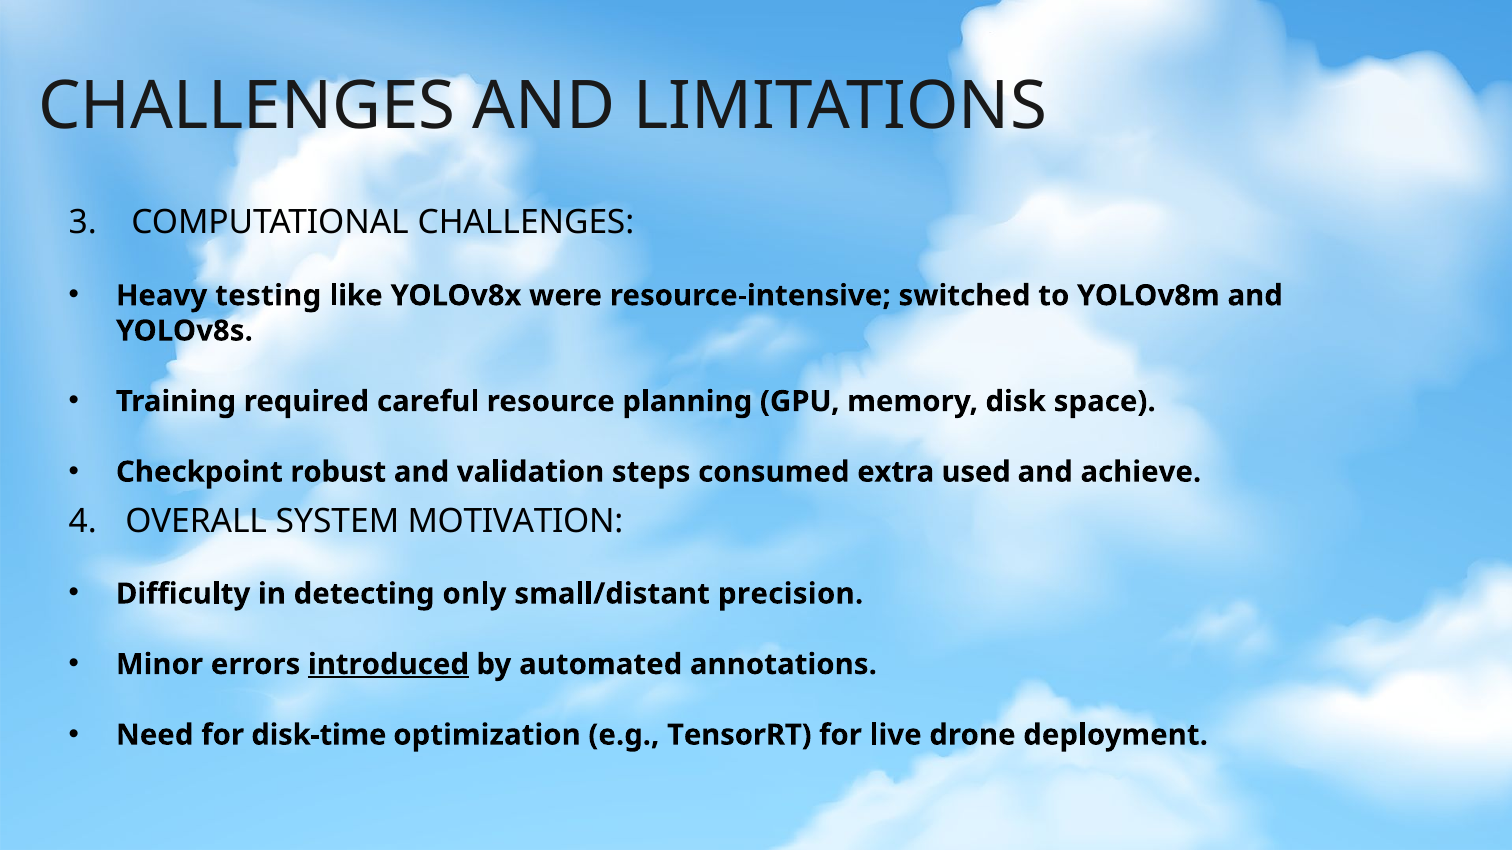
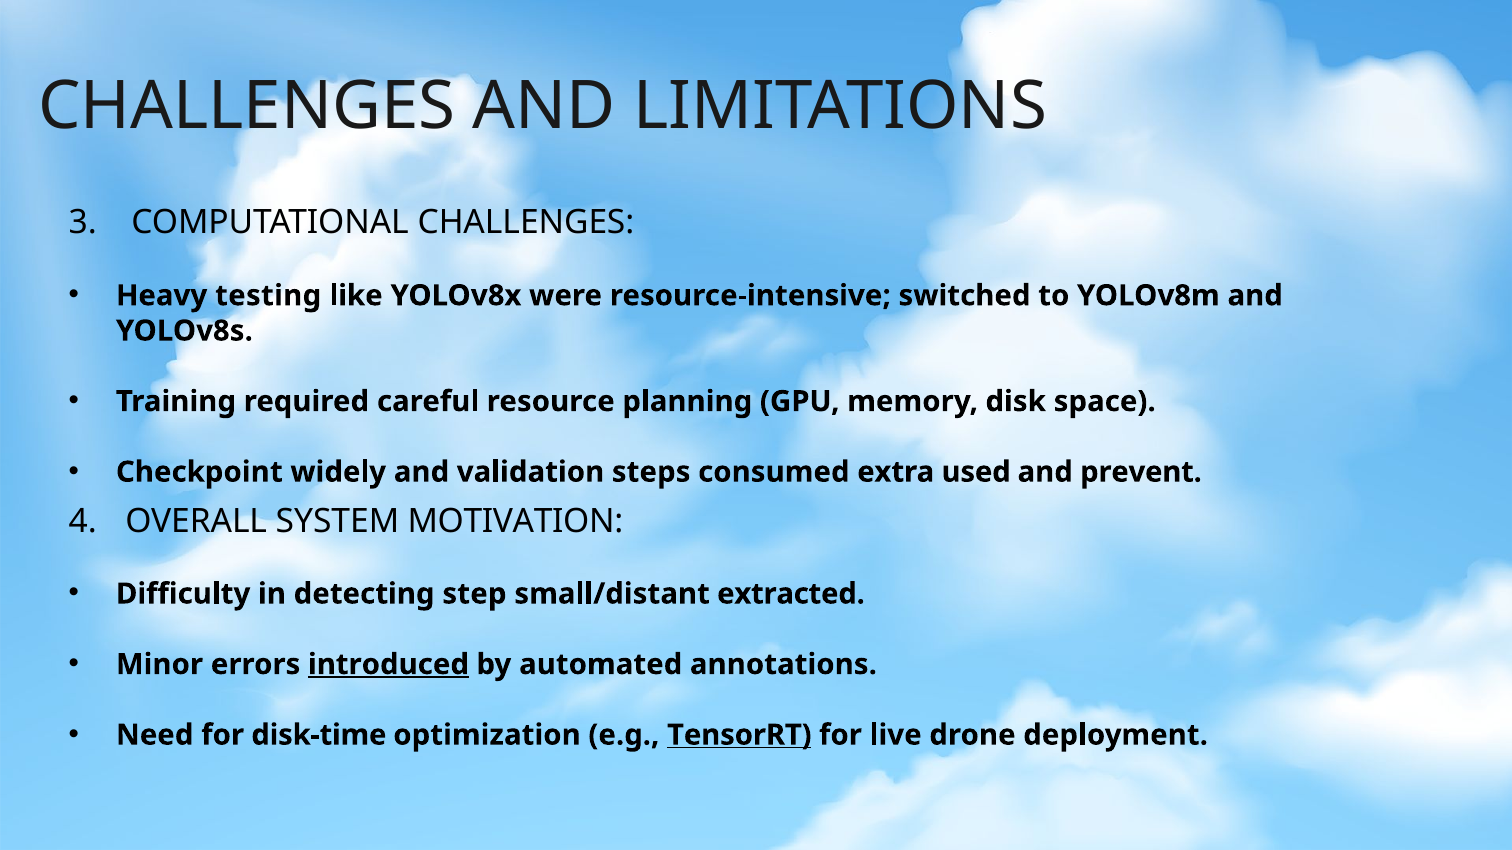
robust: robust -> widely
achieve: achieve -> prevent
only: only -> step
precision: precision -> extracted
TensorRT underline: none -> present
